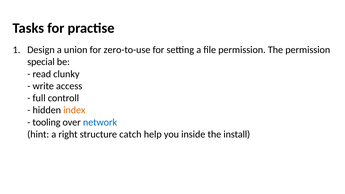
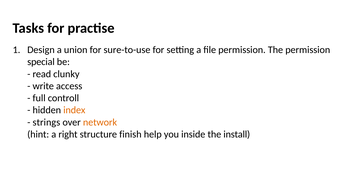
zero-to-use: zero-to-use -> sure-to-use
tooling: tooling -> strings
network colour: blue -> orange
catch: catch -> finish
